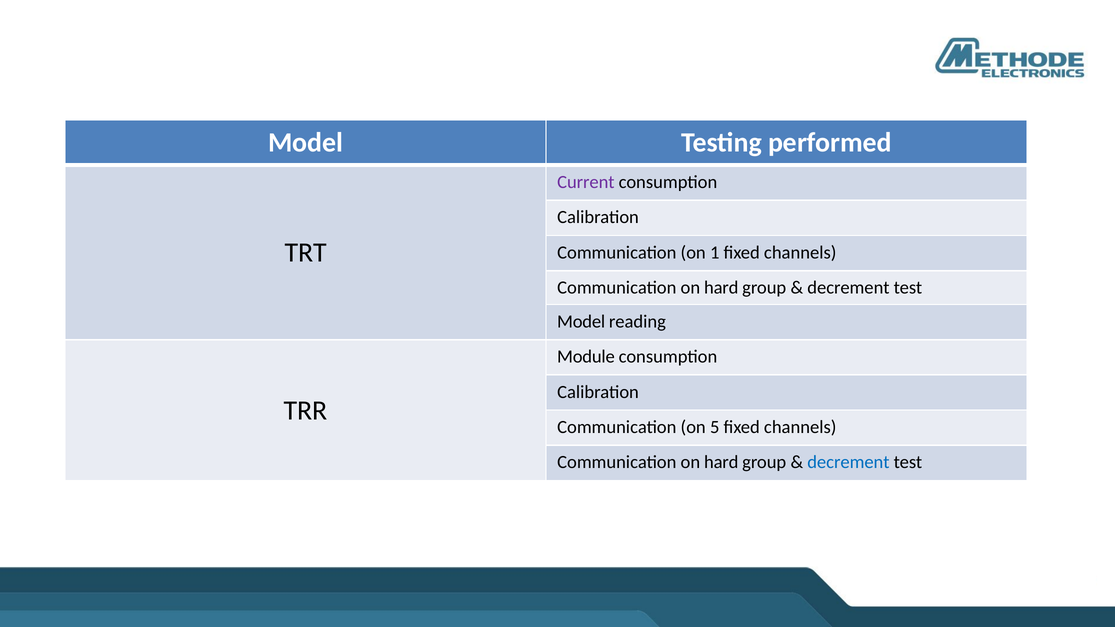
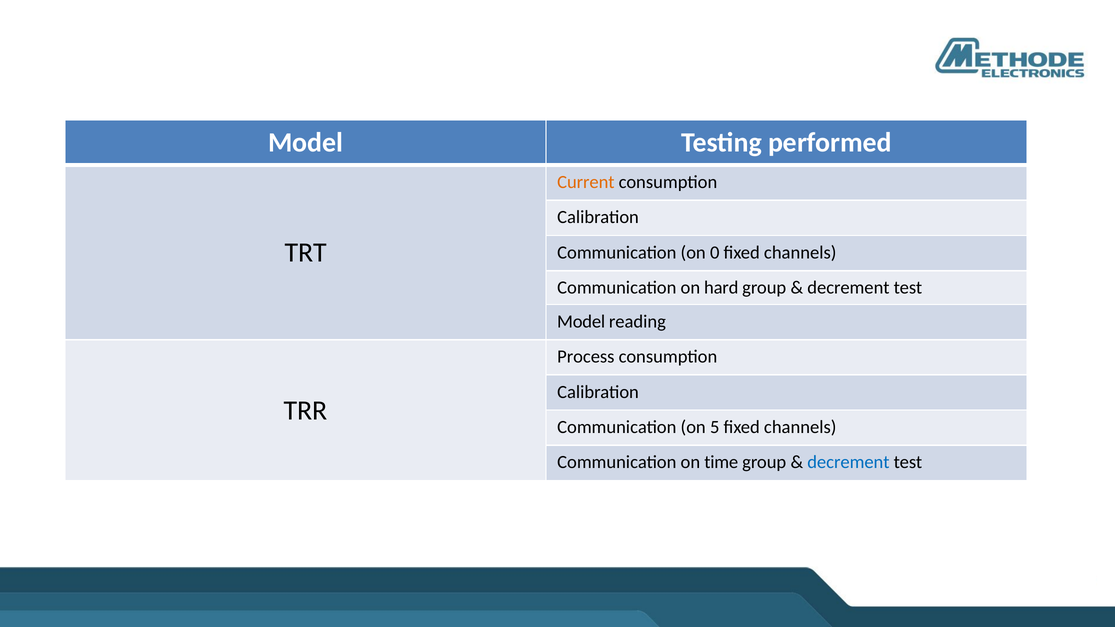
Current colour: purple -> orange
1: 1 -> 0
Module: Module -> Process
hard at (721, 462): hard -> time
